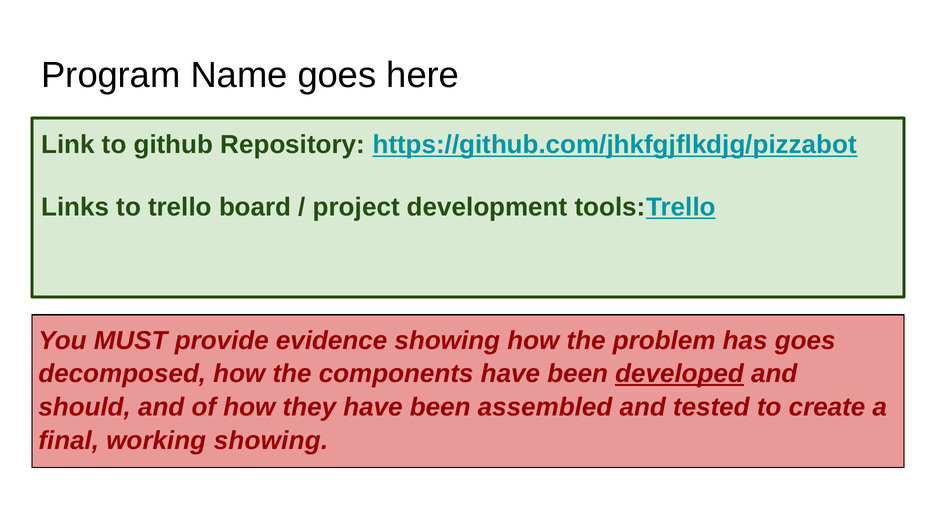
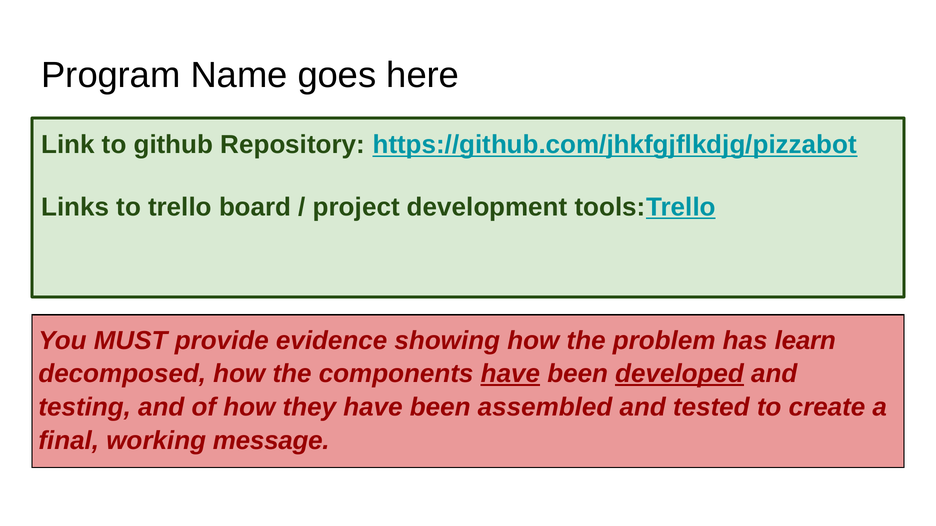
has goes: goes -> learn
have at (510, 374) underline: none -> present
should: should -> testing
working showing: showing -> message
